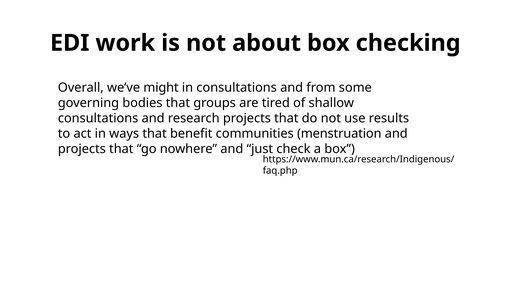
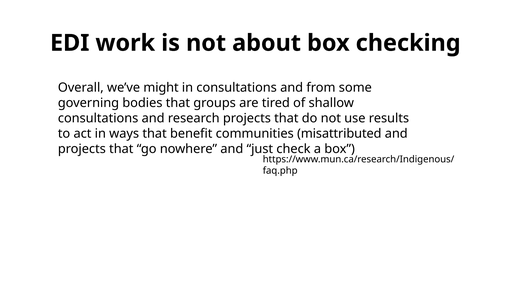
menstruation: menstruation -> misattributed
